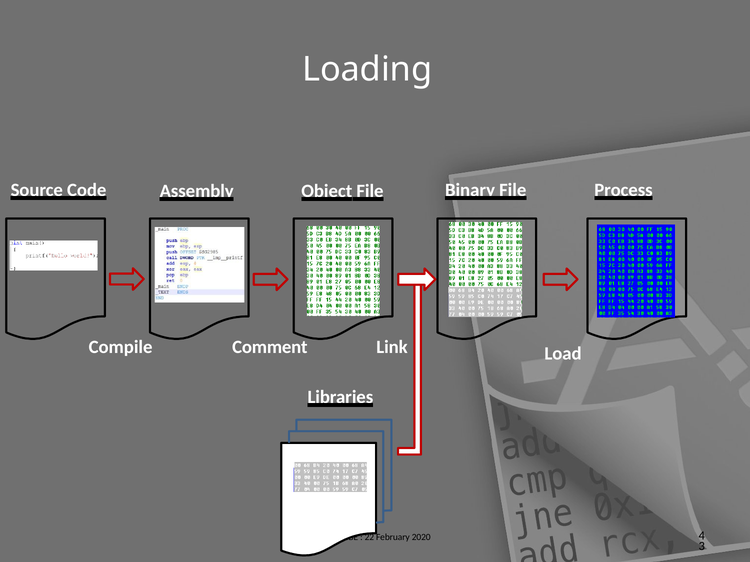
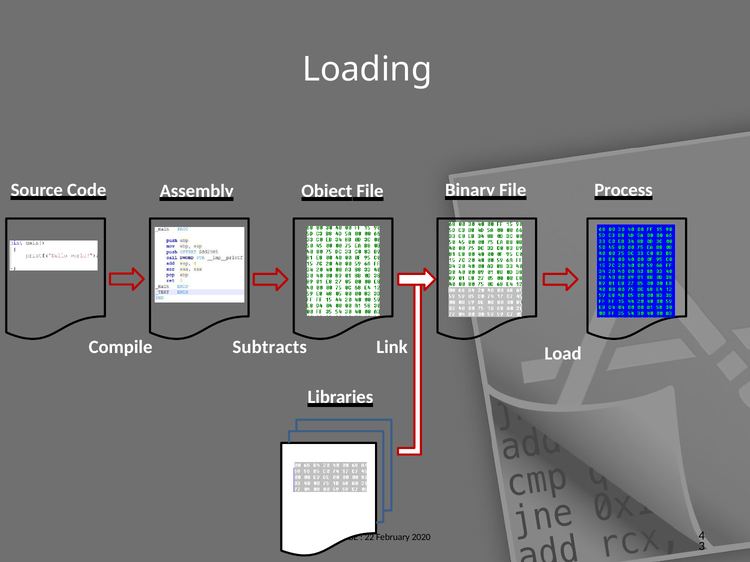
Comment: Comment -> Subtracts
